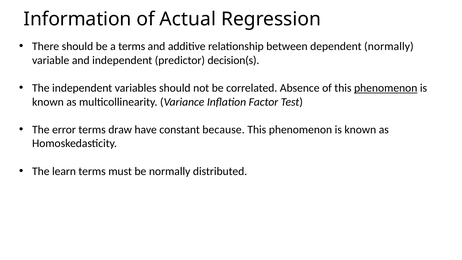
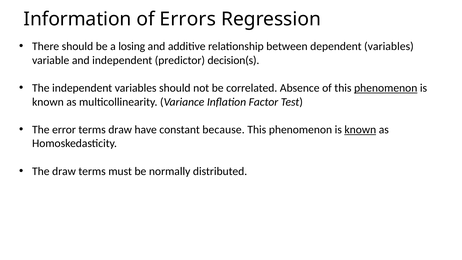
Actual: Actual -> Errors
a terms: terms -> losing
dependent normally: normally -> variables
known at (360, 130) underline: none -> present
The learn: learn -> draw
